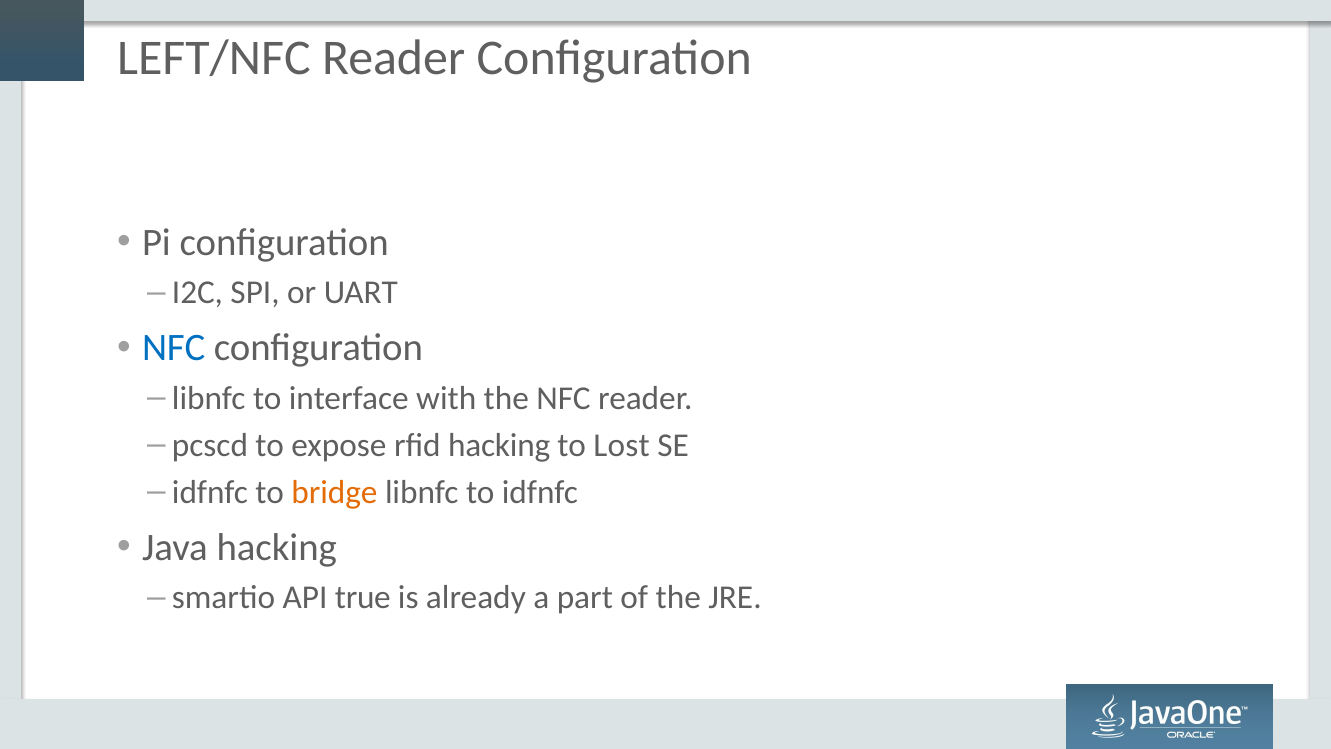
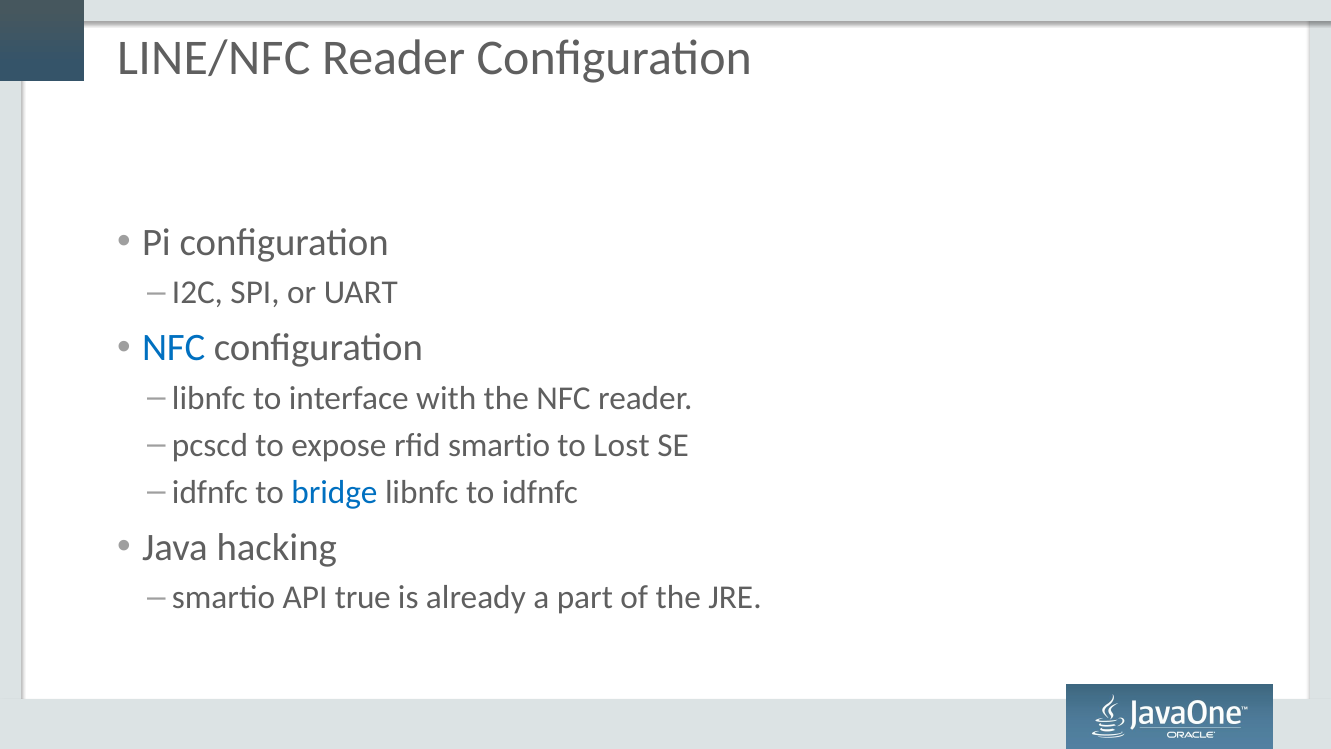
LEFT/NFC: LEFT/NFC -> LINE/NFC
rfid hacking: hacking -> smartio
bridge colour: orange -> blue
